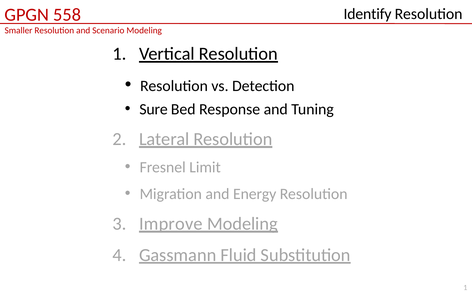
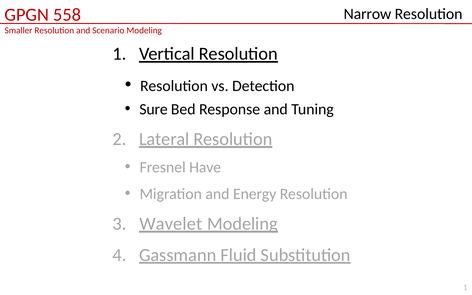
Identify: Identify -> Narrow
Limit: Limit -> Have
Improve: Improve -> Wavelet
